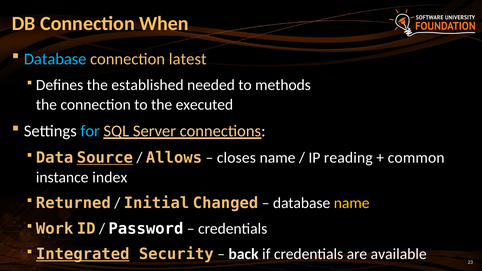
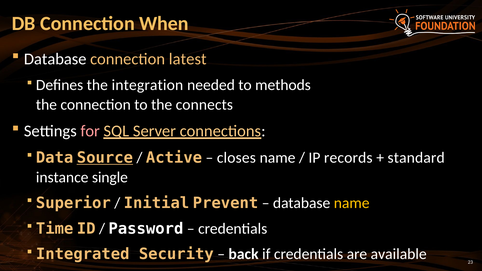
Database at (55, 59) colour: light blue -> white
established: established -> integration
executed: executed -> connects
for colour: light blue -> pink
Allows: Allows -> Active
reading: reading -> records
common: common -> standard
index: index -> single
Returned: Returned -> Superior
Changed: Changed -> Prevent
Work: Work -> Time
Integrated underline: present -> none
